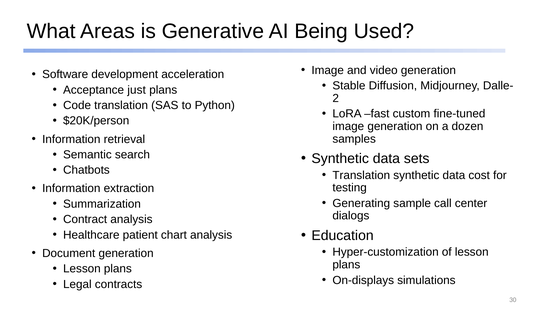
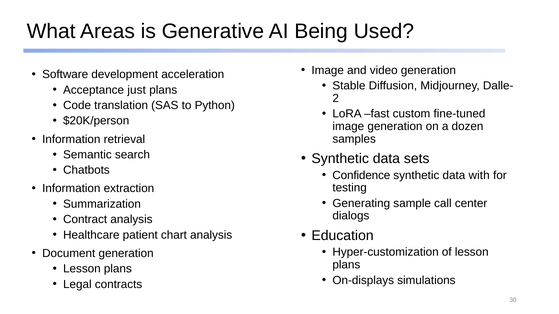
Translation at (361, 175): Translation -> Confidence
cost: cost -> with
